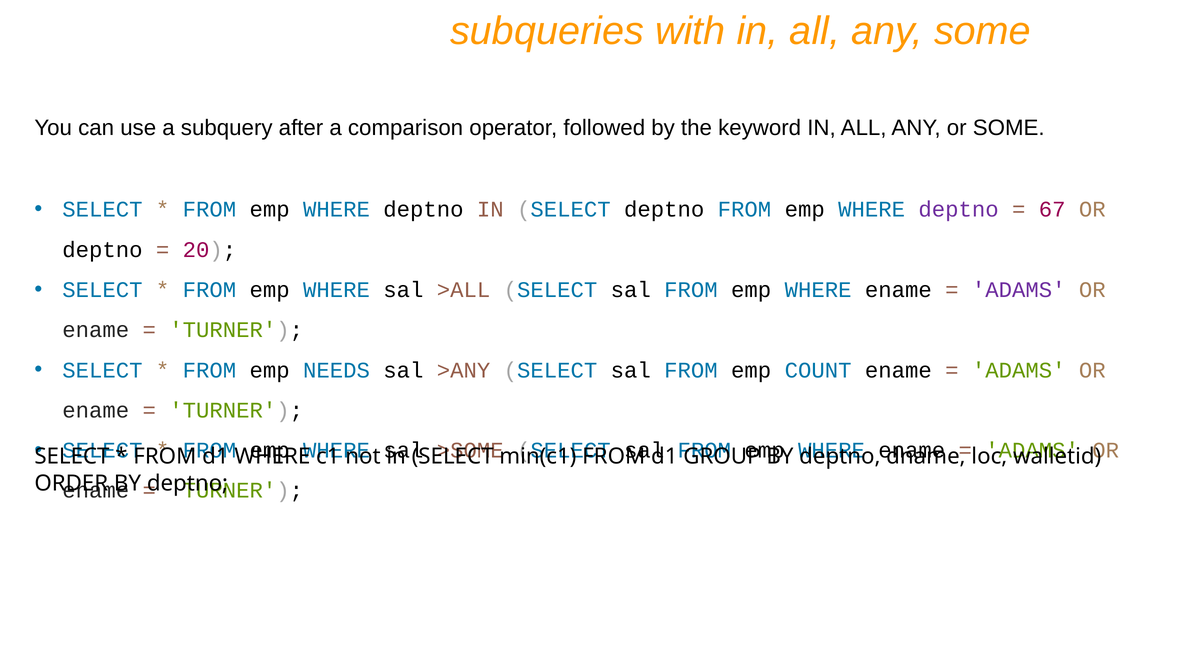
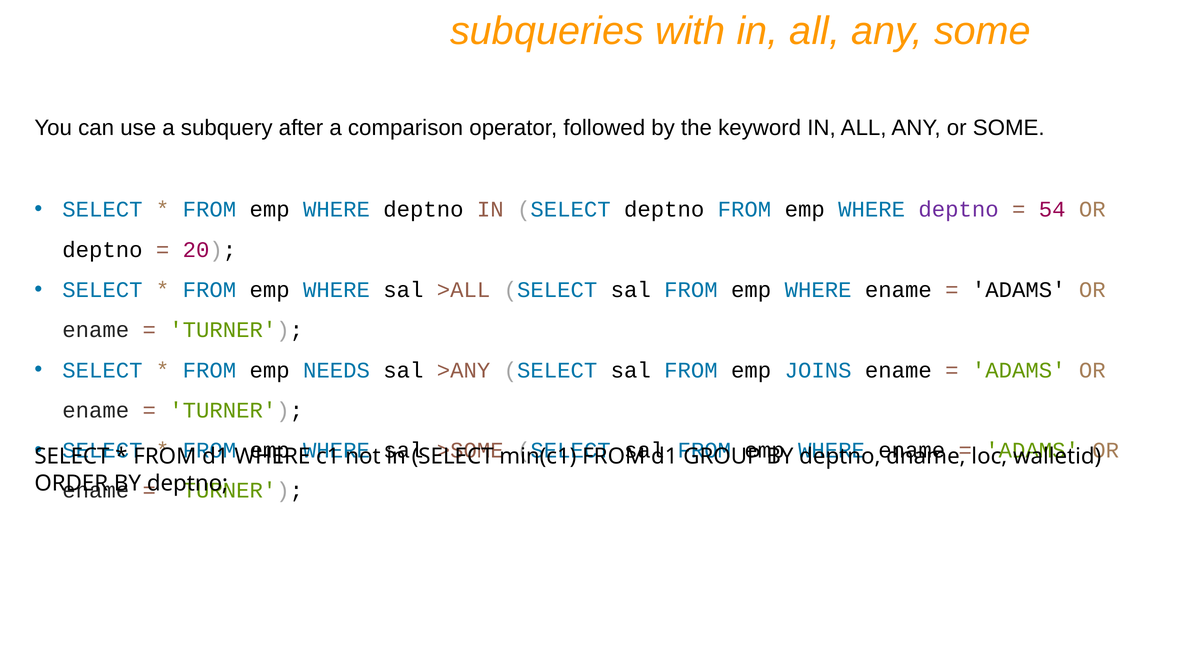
67: 67 -> 54
ADAMS at (1019, 290) colour: purple -> black
COUNT: COUNT -> JOINS
